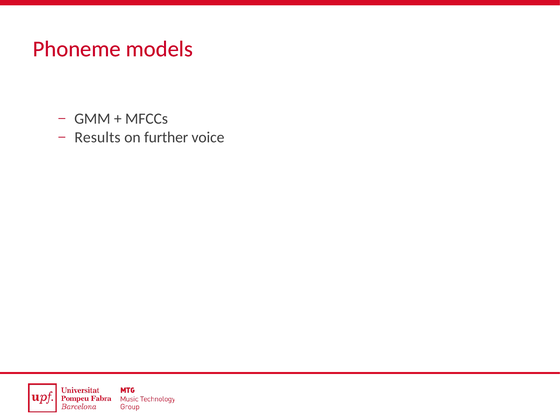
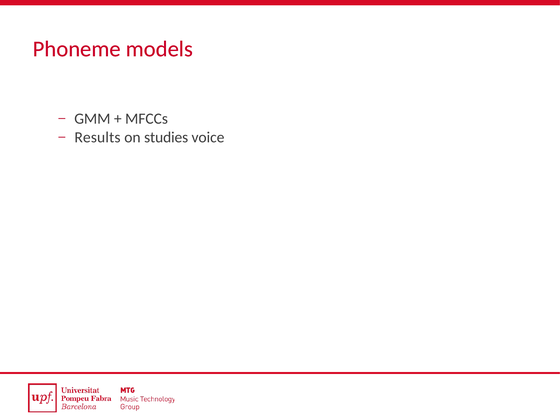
further: further -> studies
